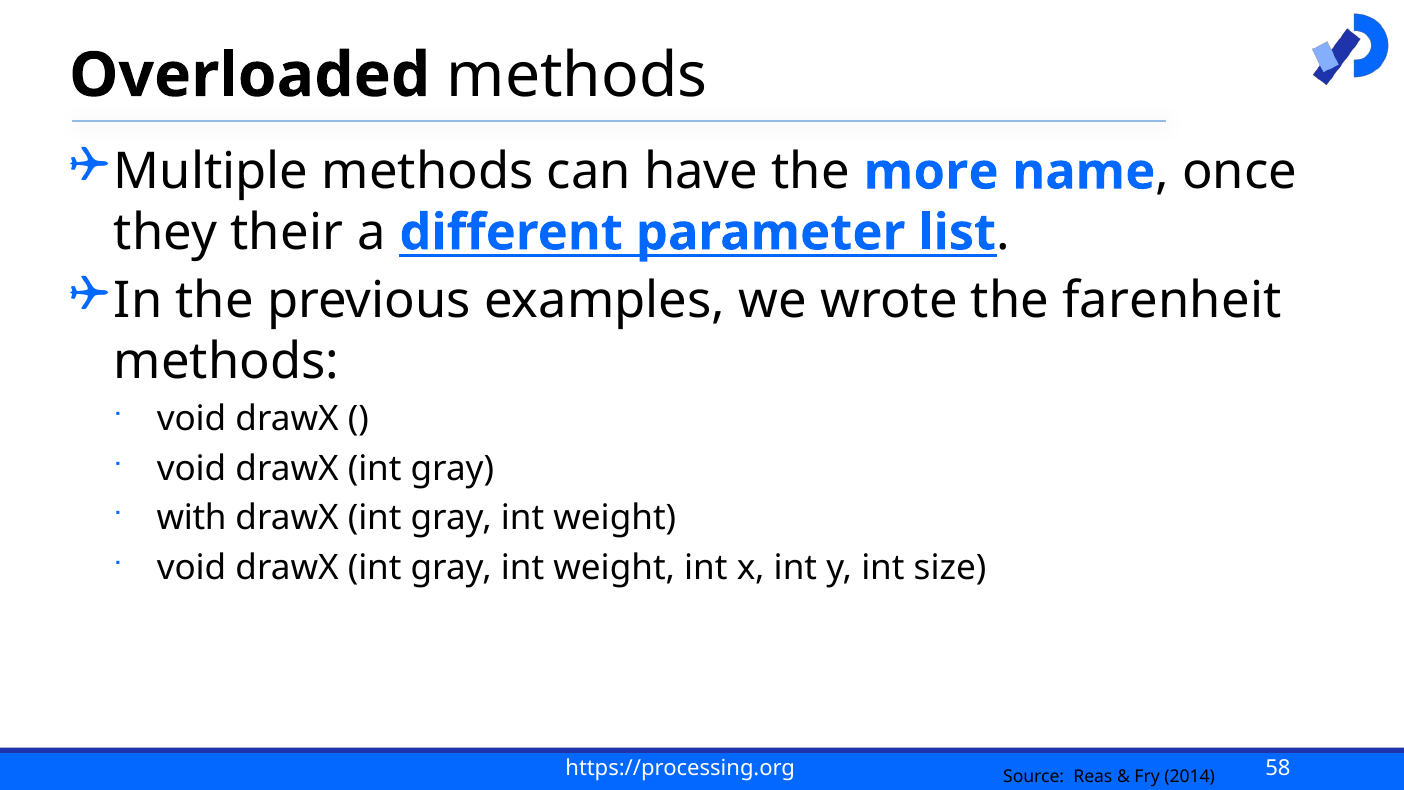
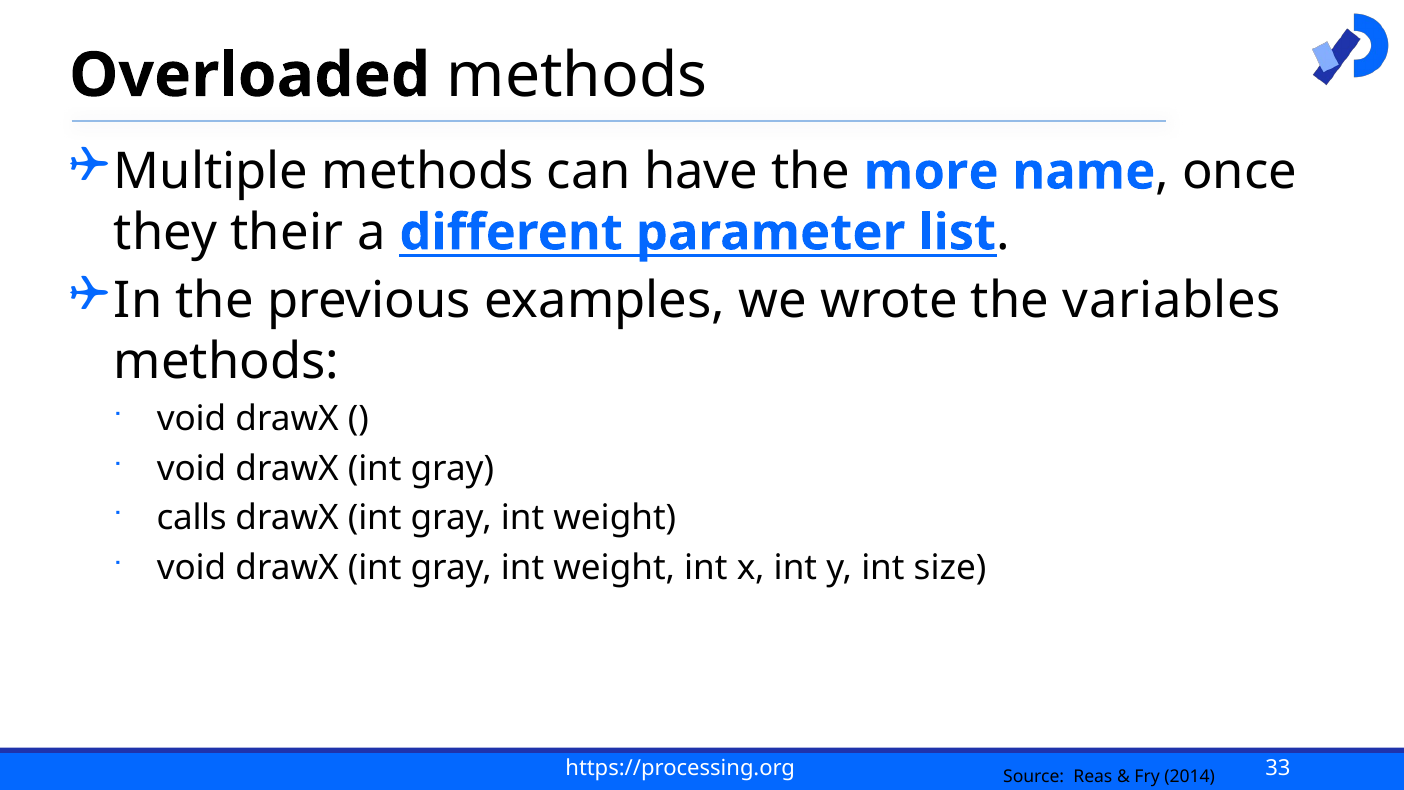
farenheit: farenheit -> variables
with: with -> calls
58: 58 -> 33
